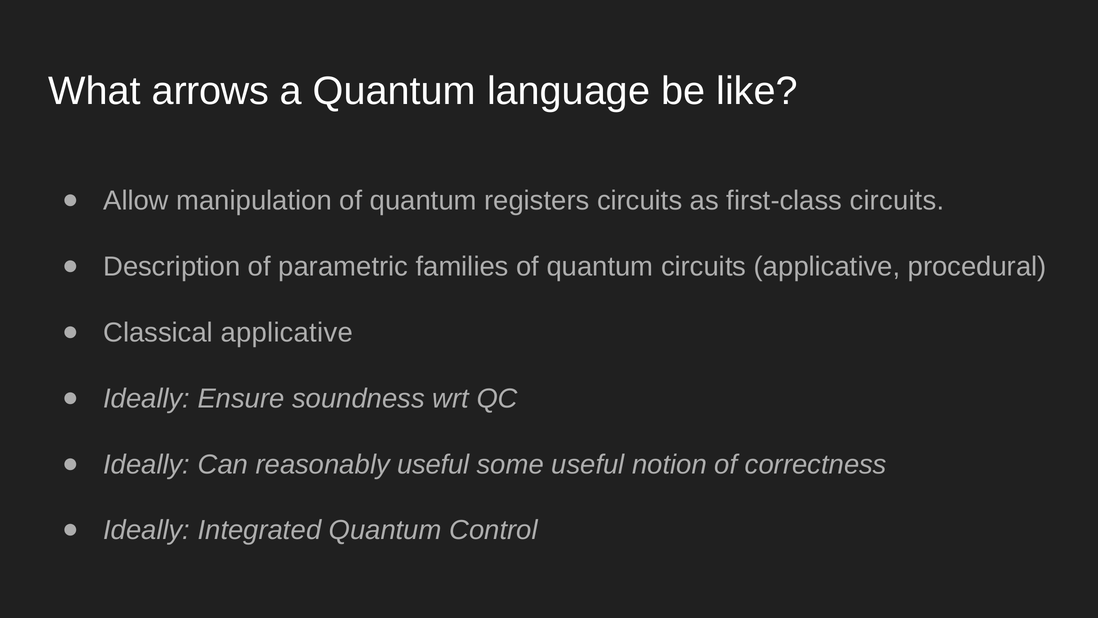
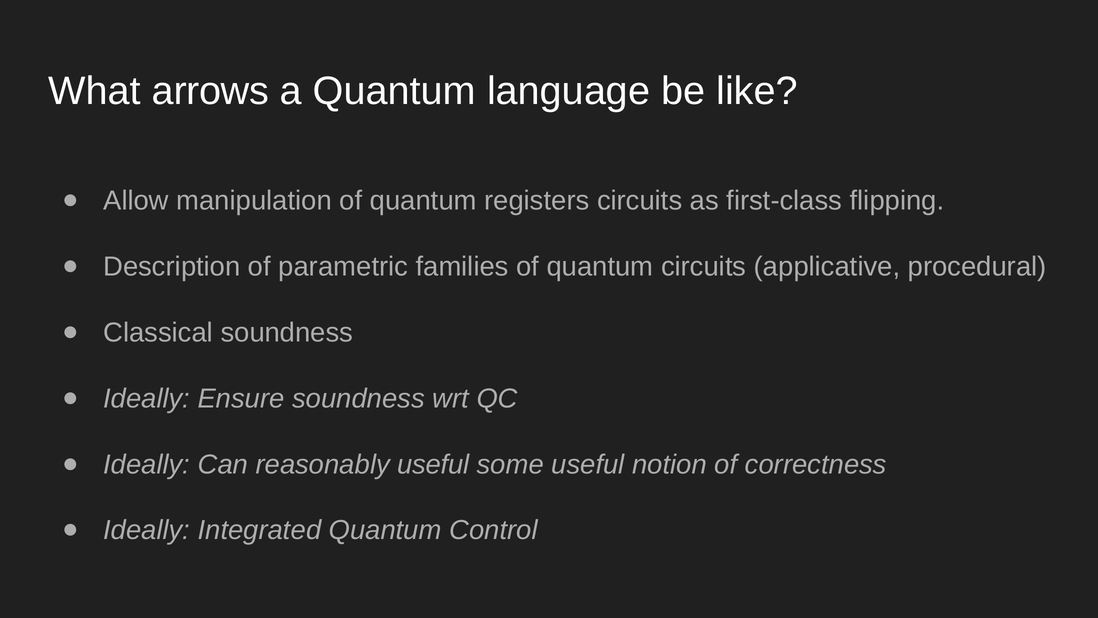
first-class circuits: circuits -> flipping
Classical applicative: applicative -> soundness
